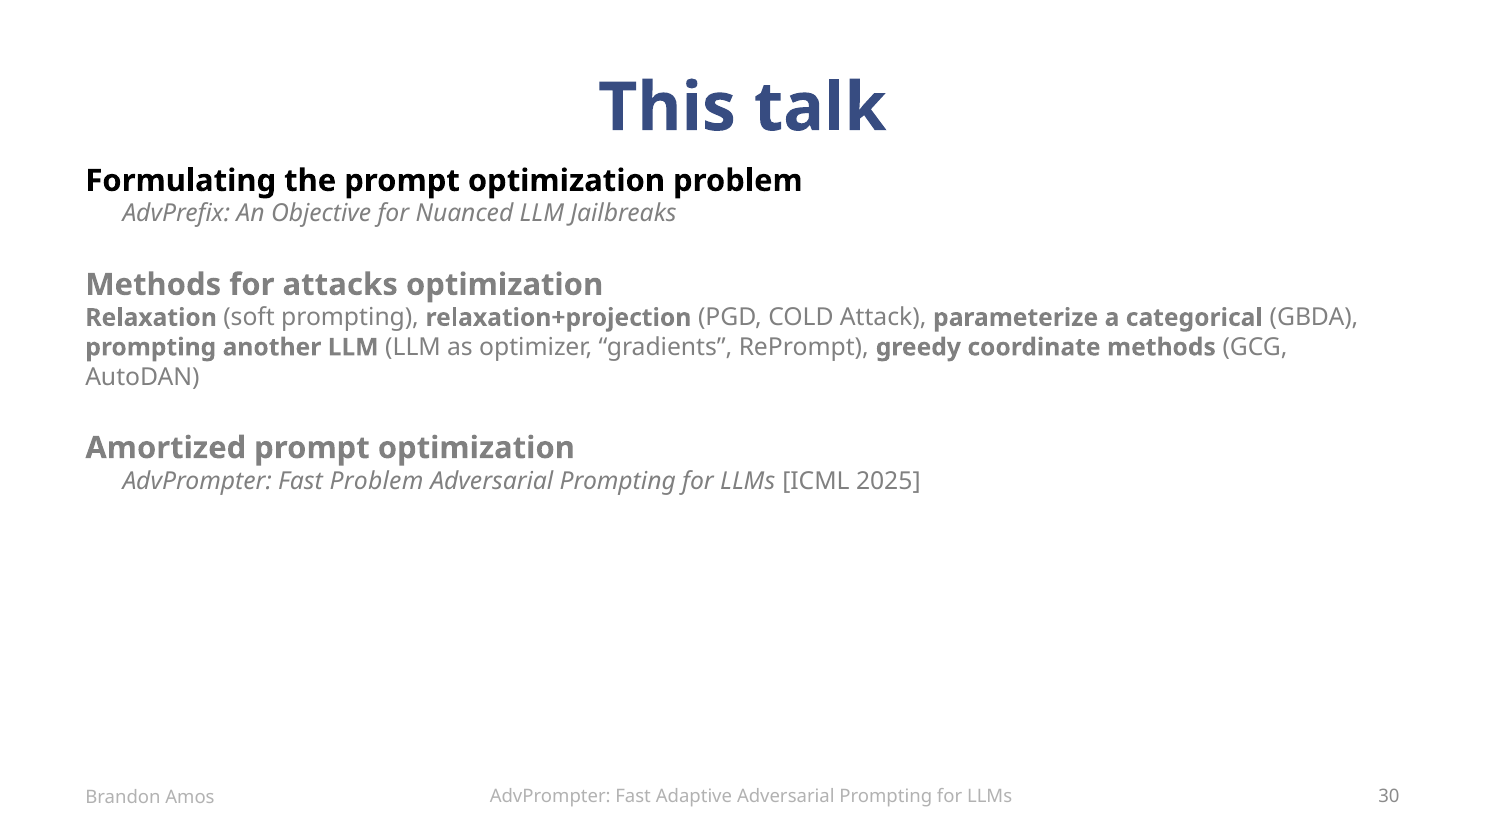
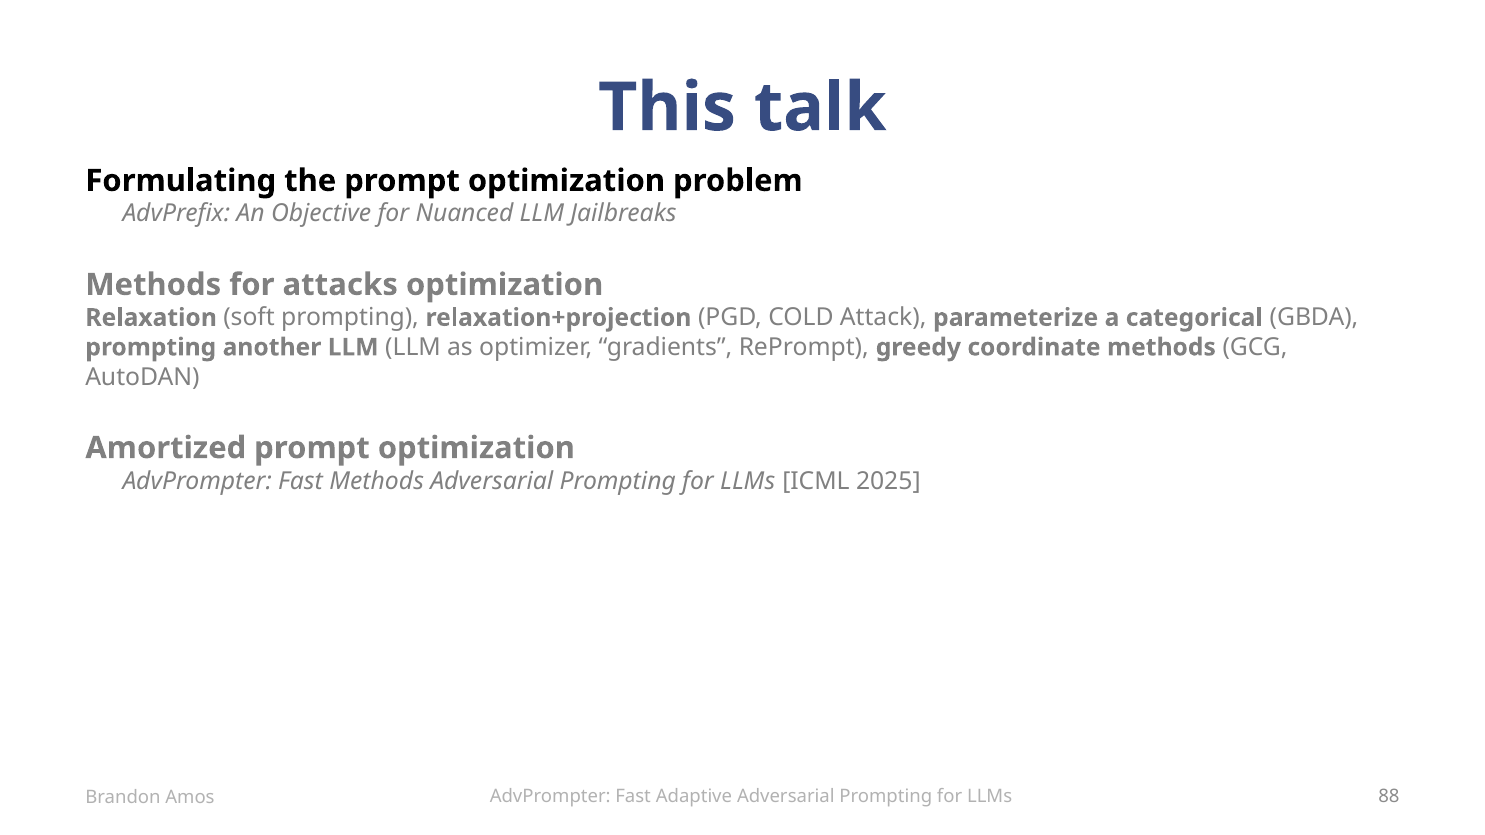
Fast Problem: Problem -> Methods
30: 30 -> 88
